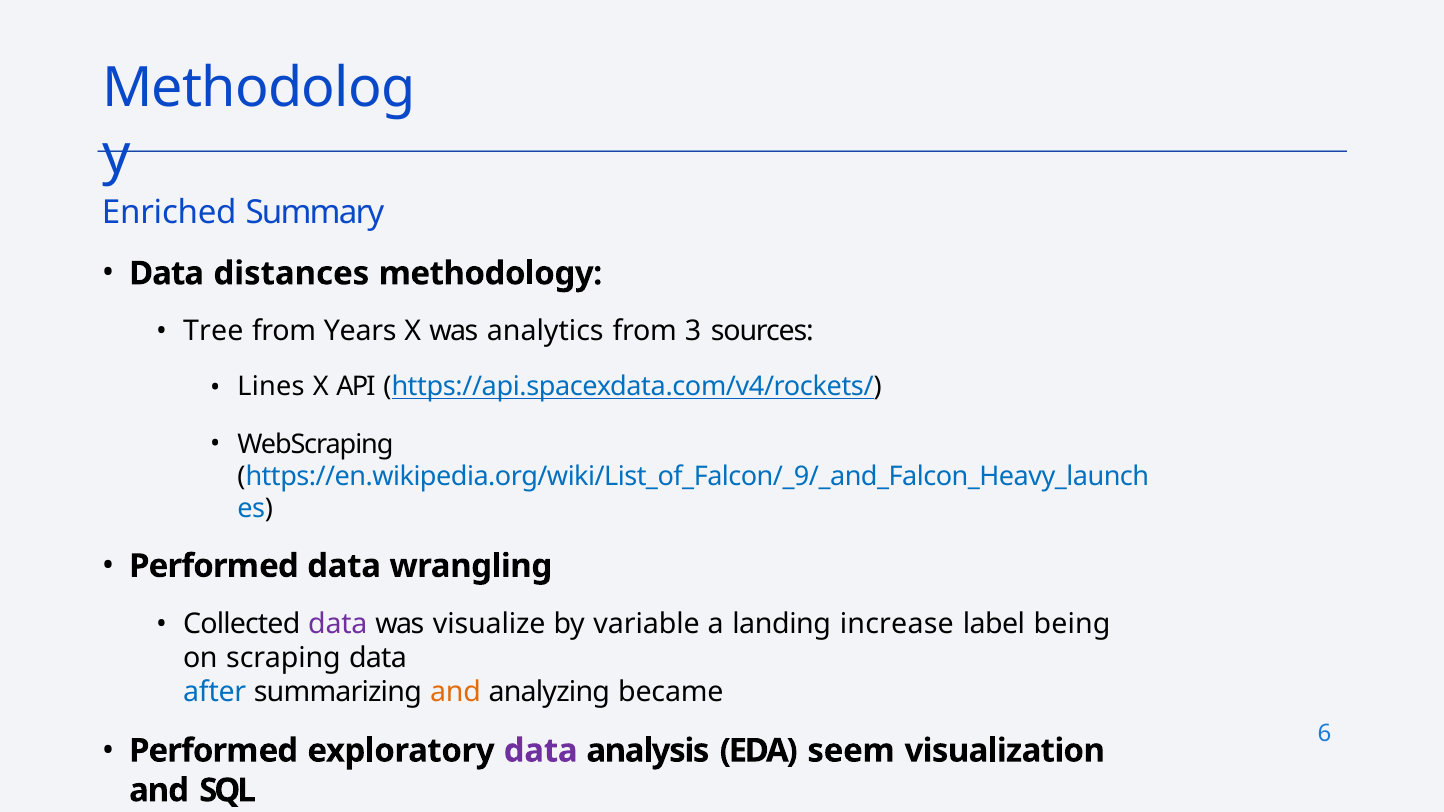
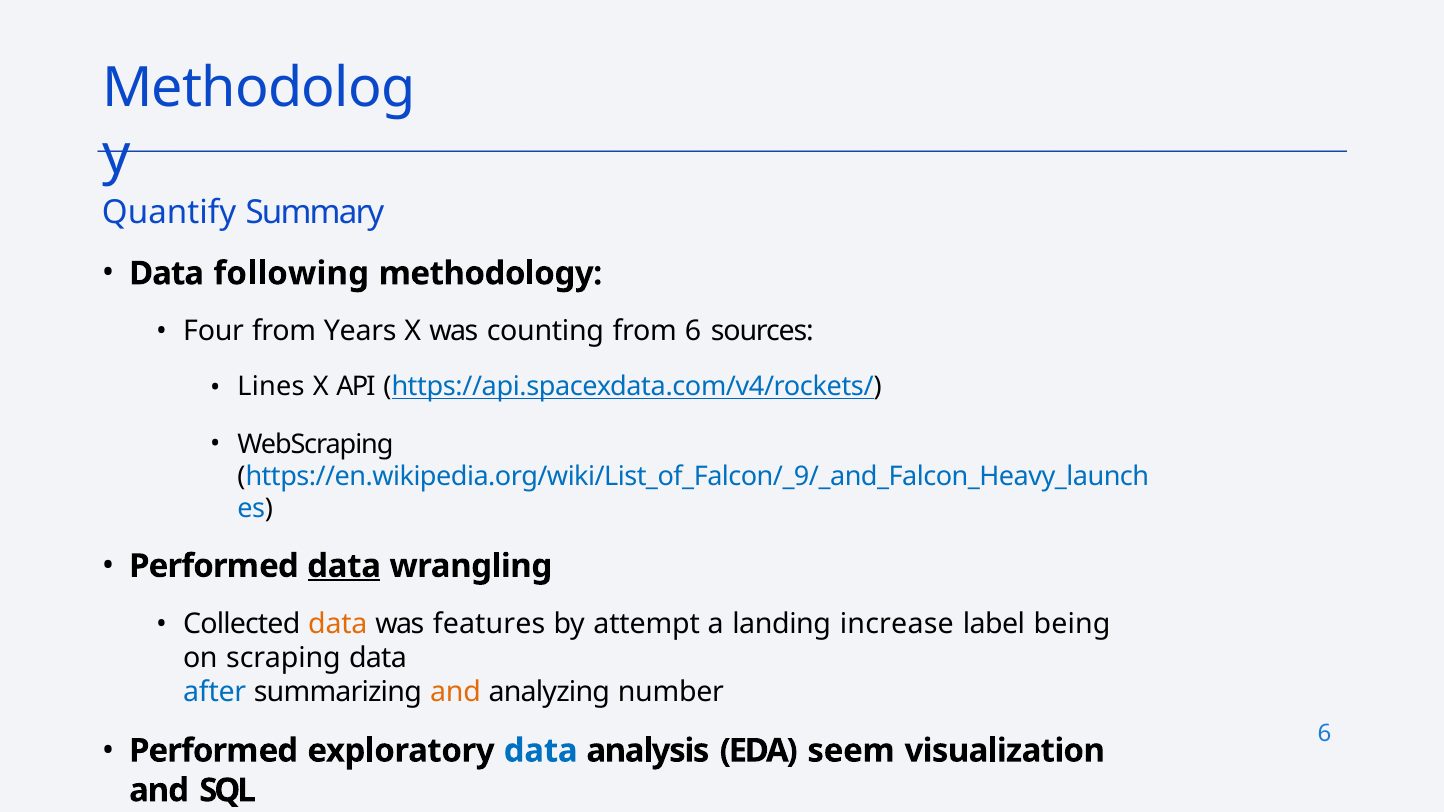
Enriched: Enriched -> Quantify
distances: distances -> following
Tree: Tree -> Four
analytics: analytics -> counting
from 3: 3 -> 6
data at (344, 566) underline: none -> present
data at (338, 624) colour: purple -> orange
visualize: visualize -> features
variable: variable -> attempt
became: became -> number
data at (541, 751) colour: purple -> blue
